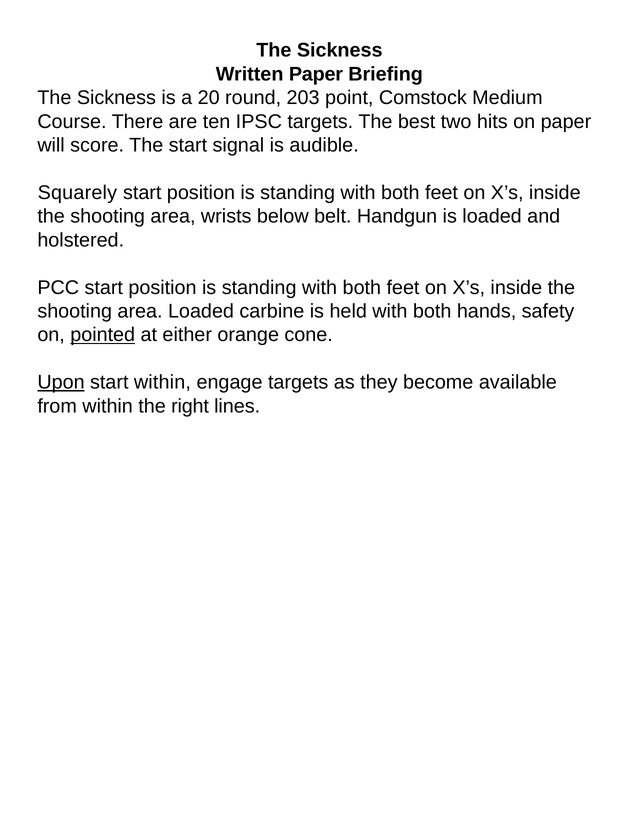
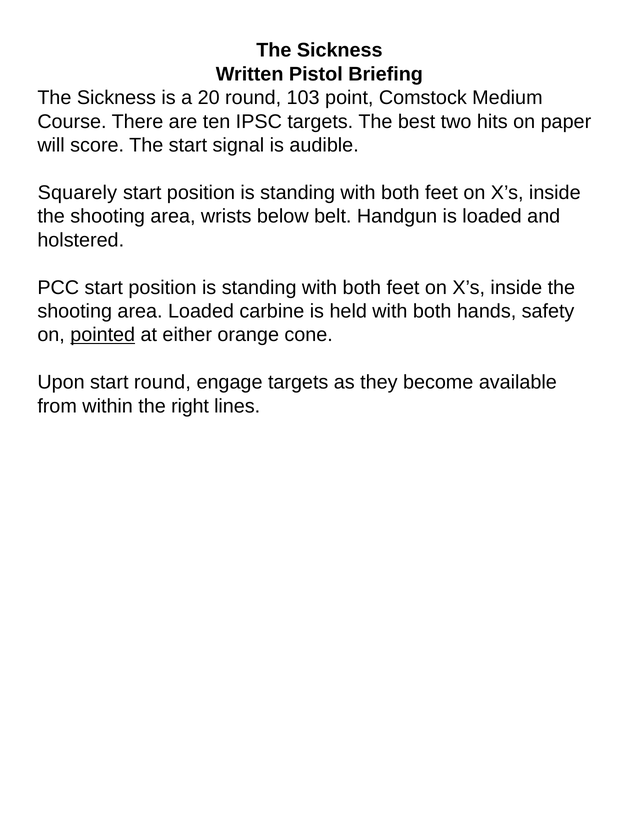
Written Paper: Paper -> Pistol
203: 203 -> 103
Upon underline: present -> none
start within: within -> round
